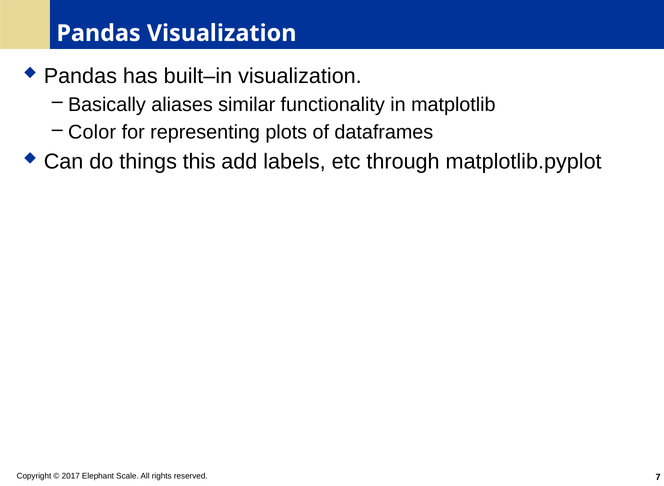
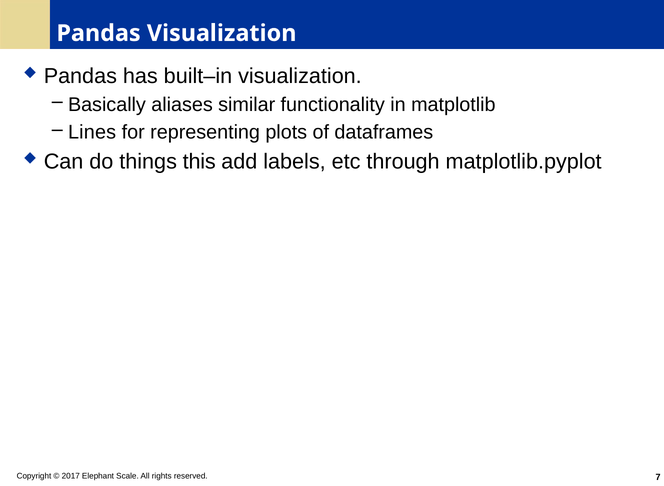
Color: Color -> Lines
